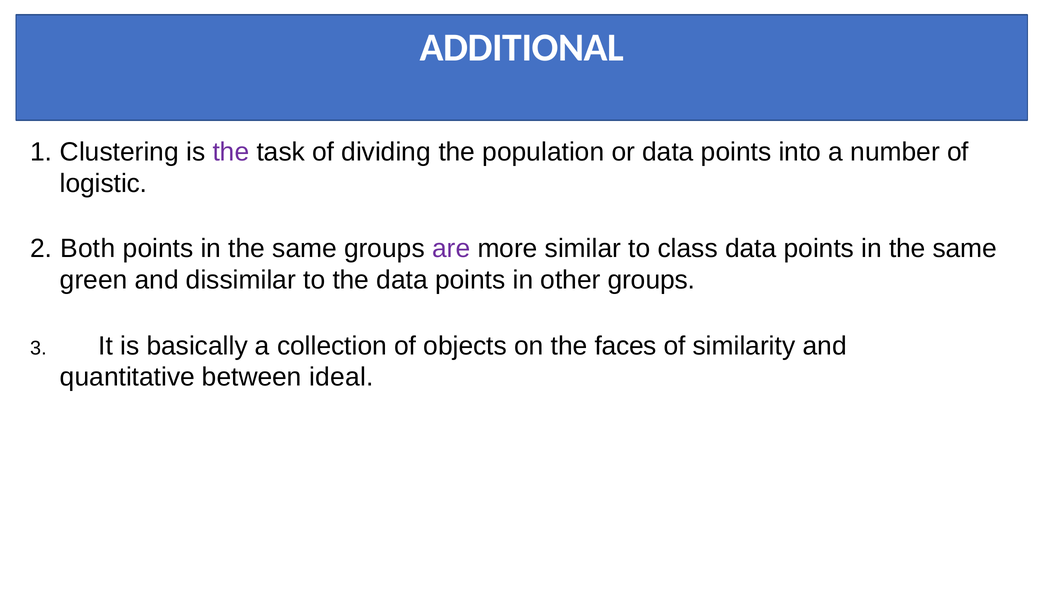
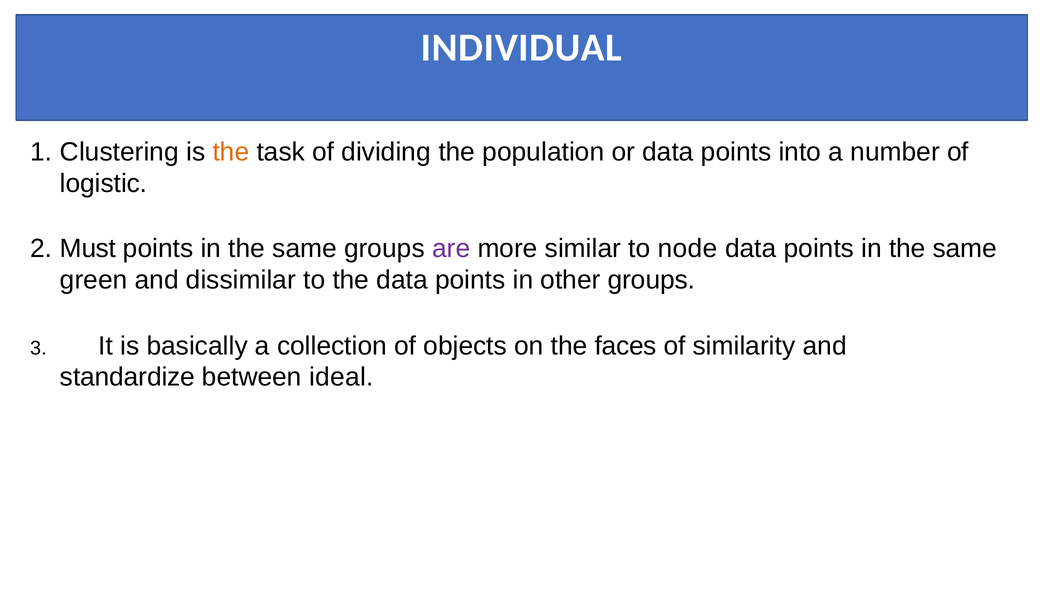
ADDITIONAL: ADDITIONAL -> INDIVIDUAL
the at (231, 152) colour: purple -> orange
Both: Both -> Must
class: class -> node
quantitative: quantitative -> standardize
